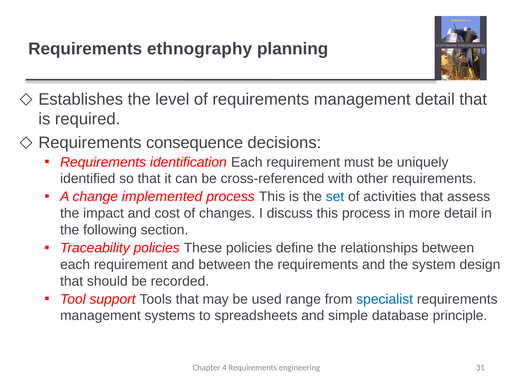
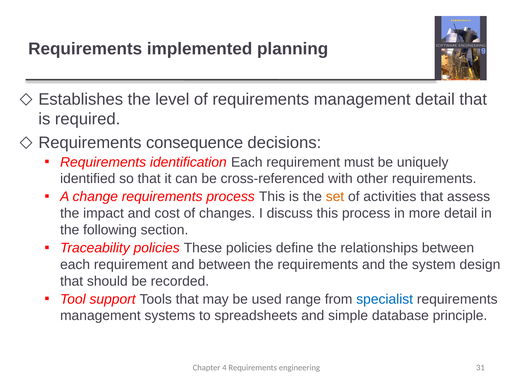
ethnography: ethnography -> implemented
change implemented: implemented -> requirements
set colour: blue -> orange
